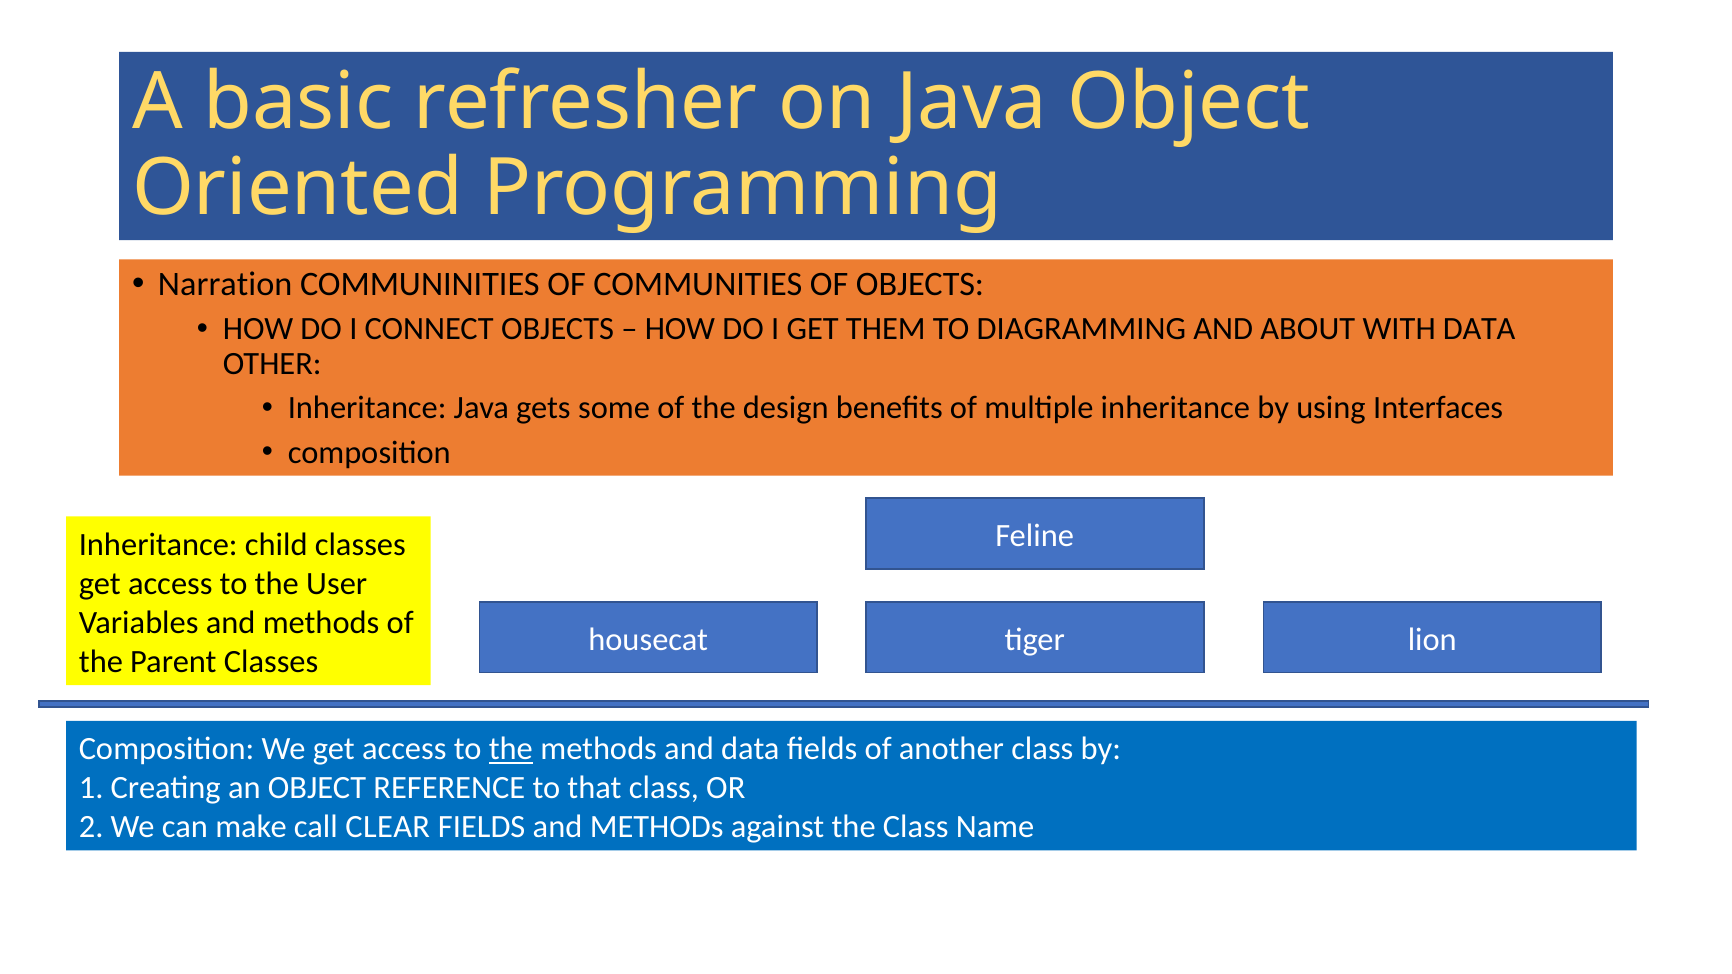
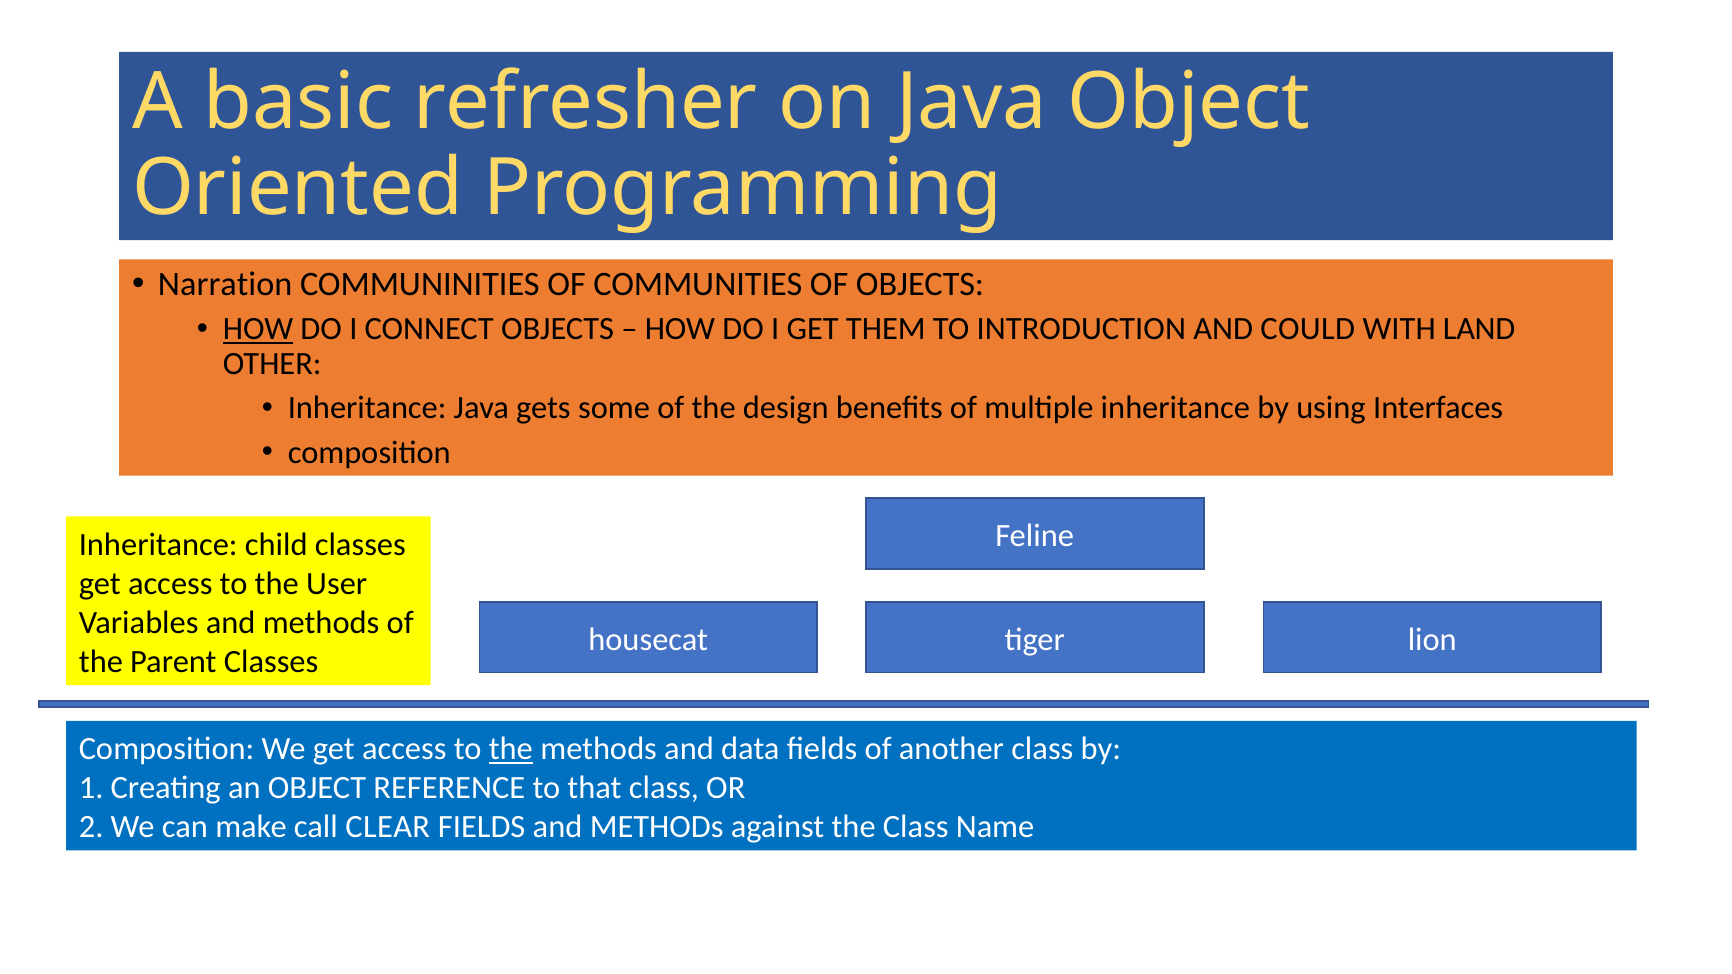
HOW at (258, 329) underline: none -> present
DIAGRAMMING: DIAGRAMMING -> INTRODUCTION
ABOUT: ABOUT -> COULD
WITH DATA: DATA -> LAND
